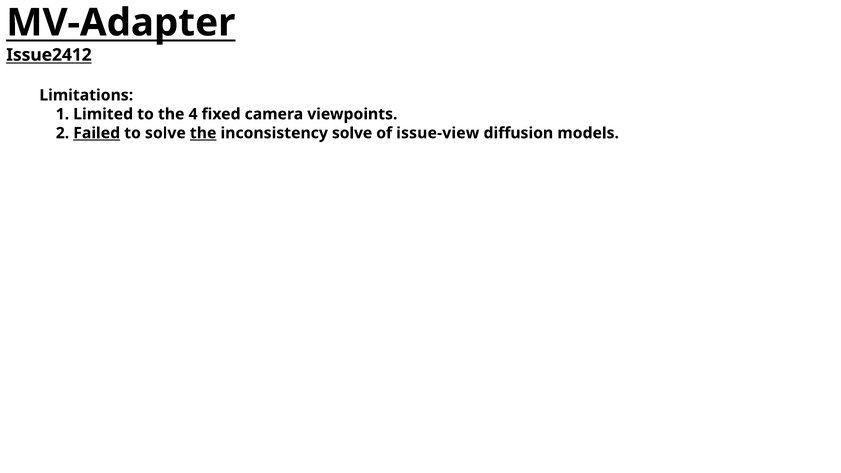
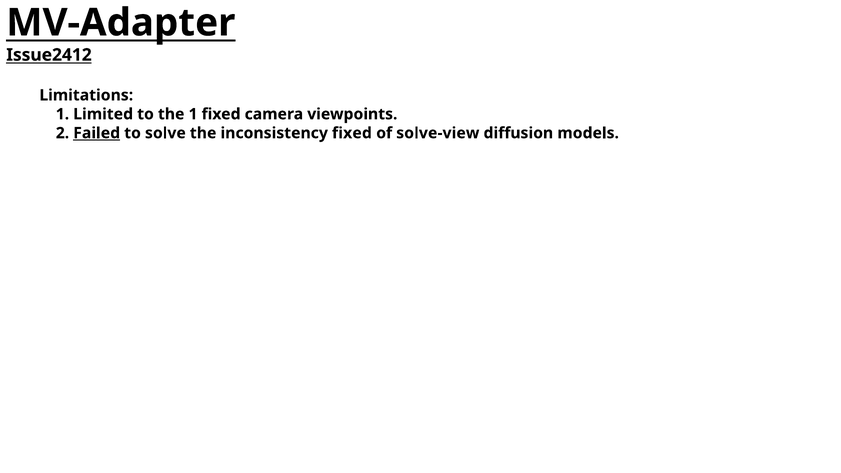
the 4: 4 -> 1
the at (203, 133) underline: present -> none
inconsistency solve: solve -> fixed
issue-view: issue-view -> solve-view
